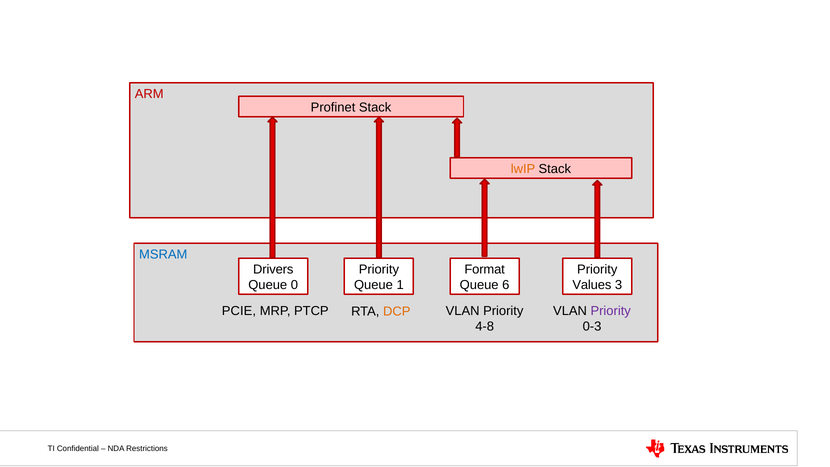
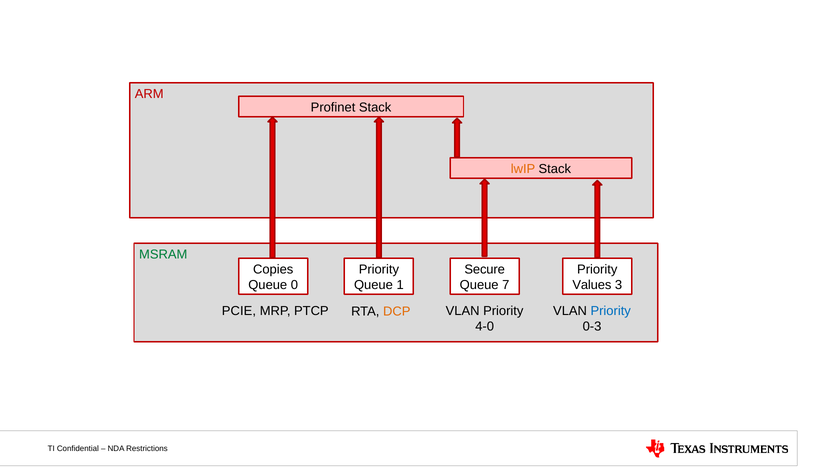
MSRAM colour: blue -> green
Drivers: Drivers -> Copies
Format: Format -> Secure
6: 6 -> 7
Priority at (611, 311) colour: purple -> blue
4-8: 4-8 -> 4-0
